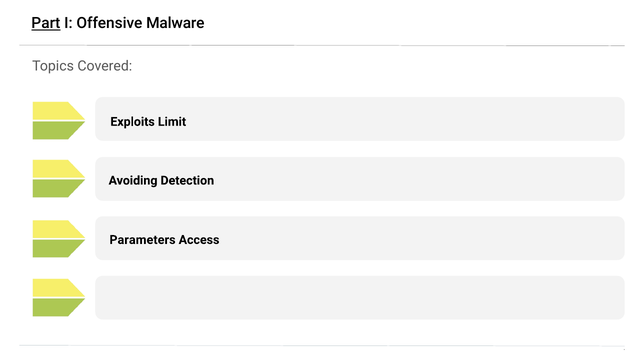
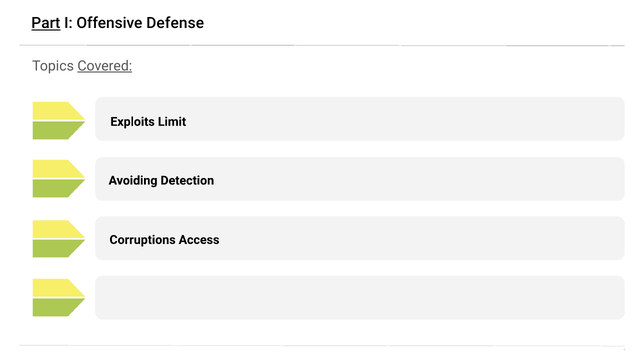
Malware: Malware -> Defense
Covered underline: none -> present
Parameters: Parameters -> Corruptions
